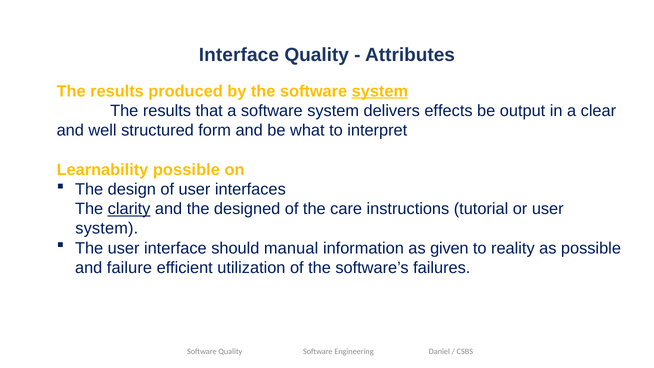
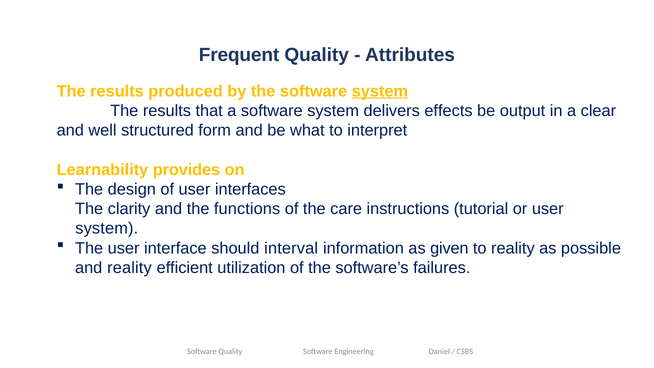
Interface at (239, 55): Interface -> Frequent
Learnability possible: possible -> provides
clarity underline: present -> none
designed: designed -> functions
manual: manual -> interval
and failure: failure -> reality
